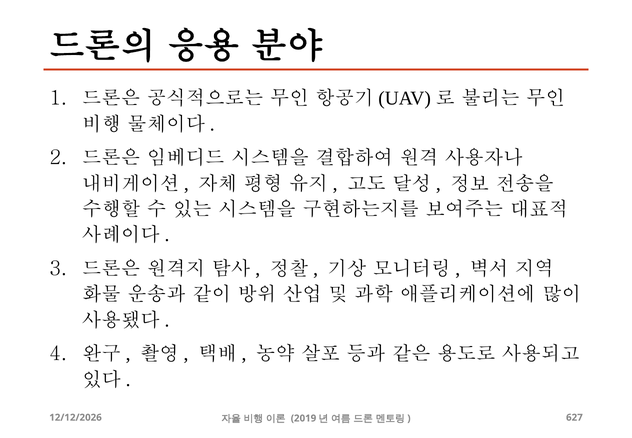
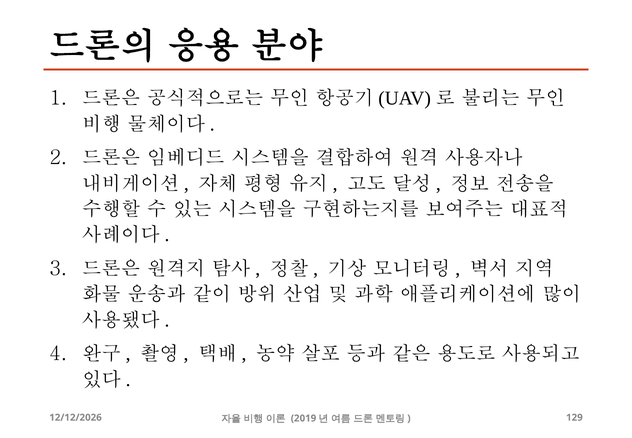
627: 627 -> 129
